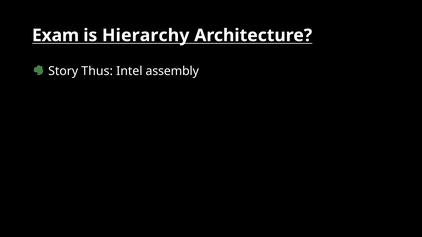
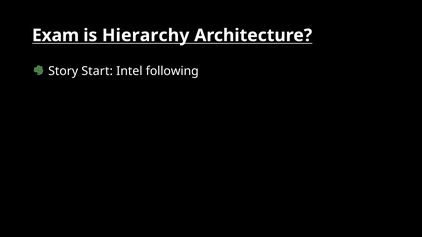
Thus: Thus -> Start
assembly: assembly -> following
